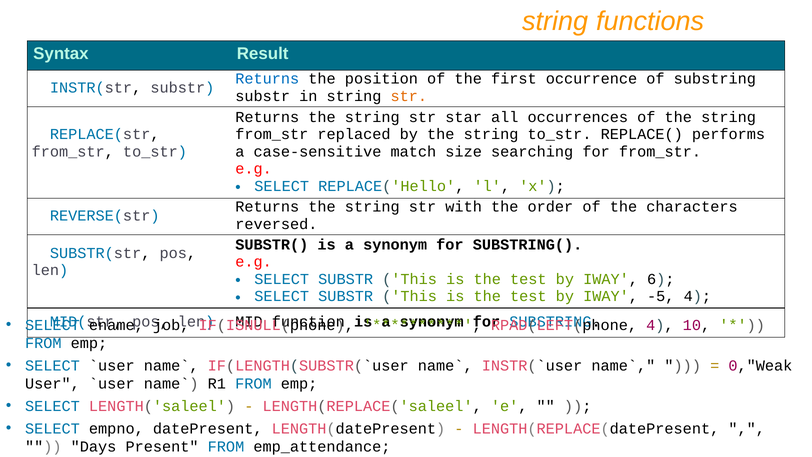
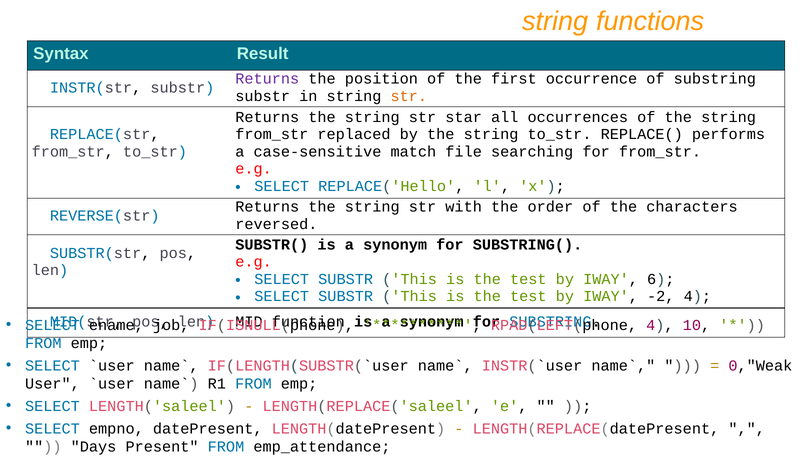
Returns at (267, 79) colour: blue -> purple
size: size -> file
-5: -5 -> -2
